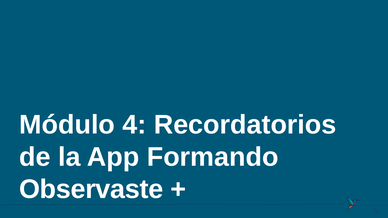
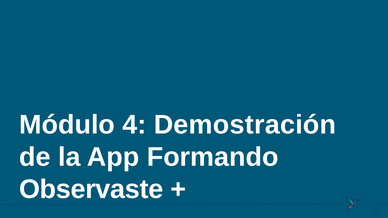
Recordatorios: Recordatorios -> Demostración
